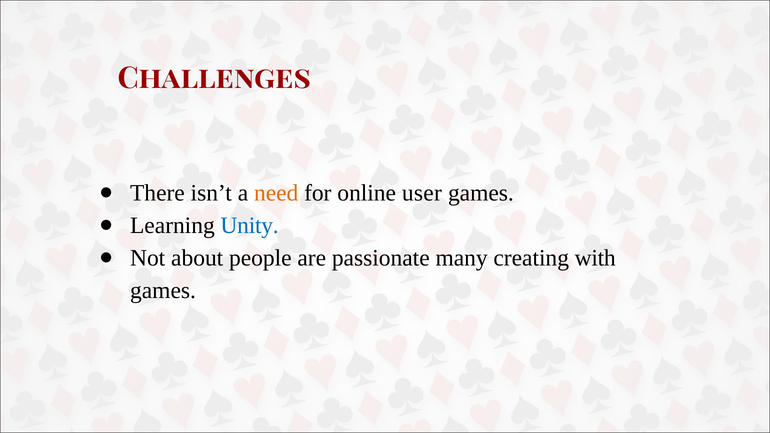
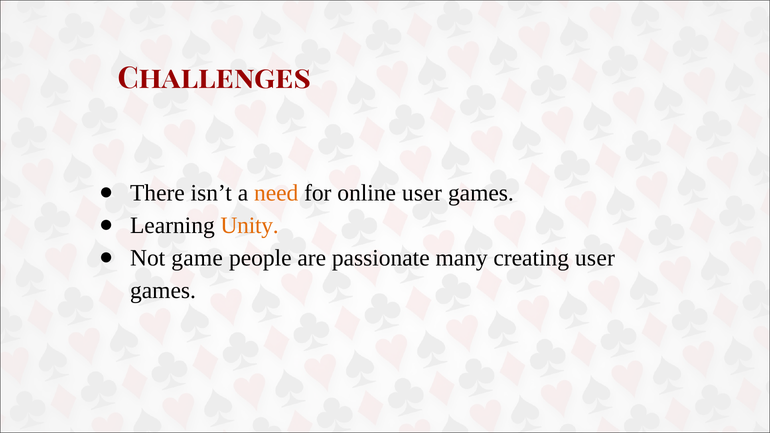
Unity colour: blue -> orange
about: about -> game
creating with: with -> user
